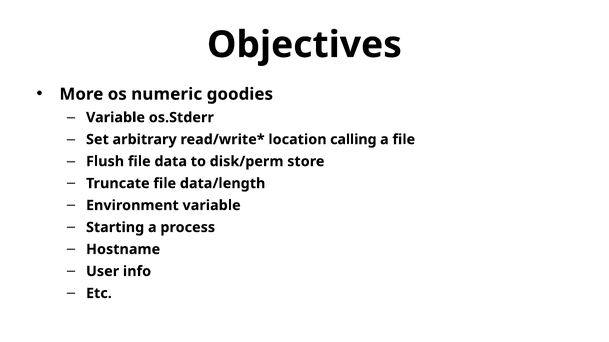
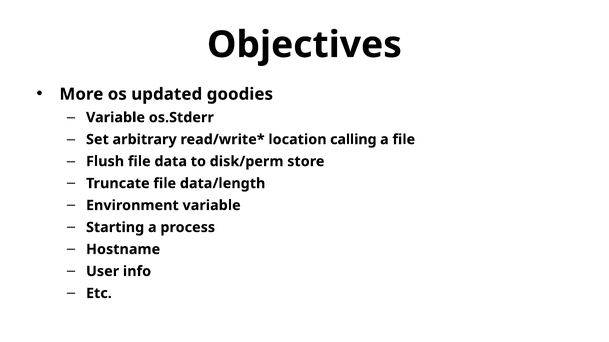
numeric: numeric -> updated
